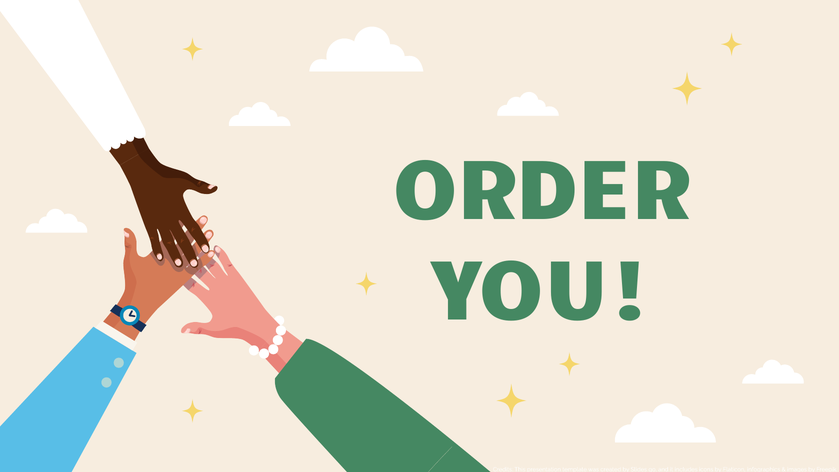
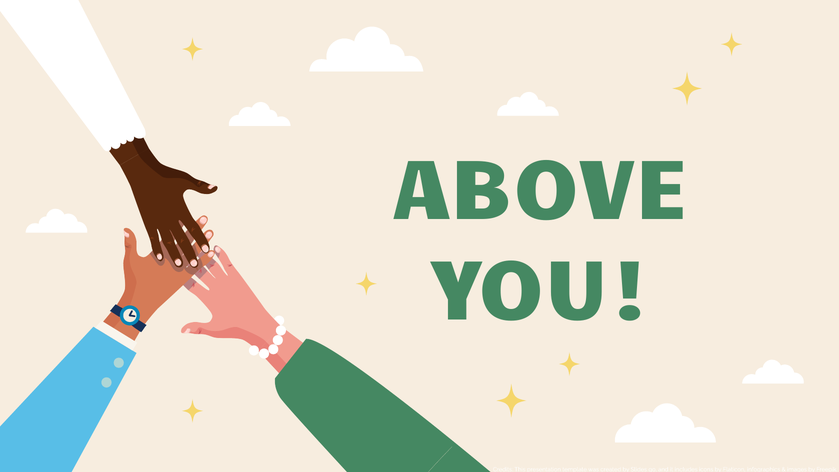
ORDER: ORDER -> ABOVE
